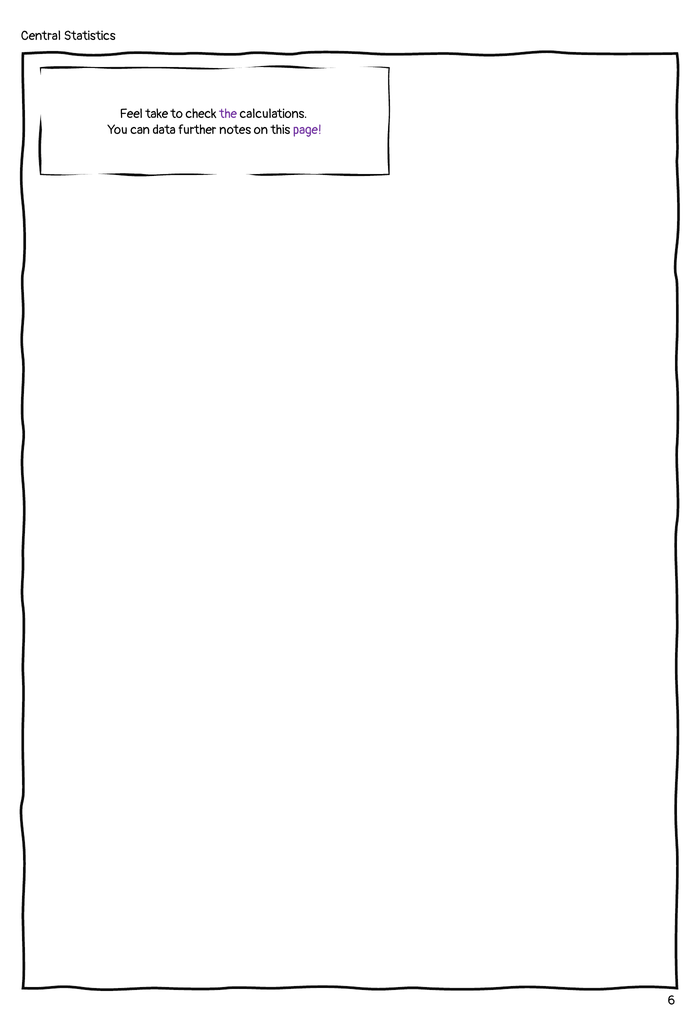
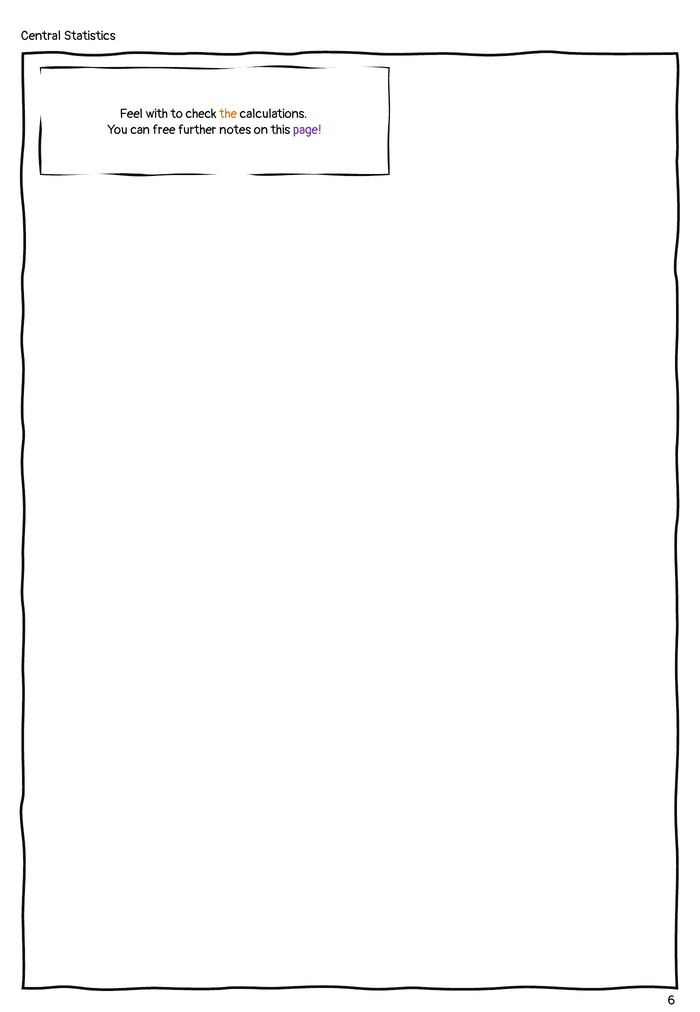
take: take -> with
the colour: purple -> orange
data: data -> free
